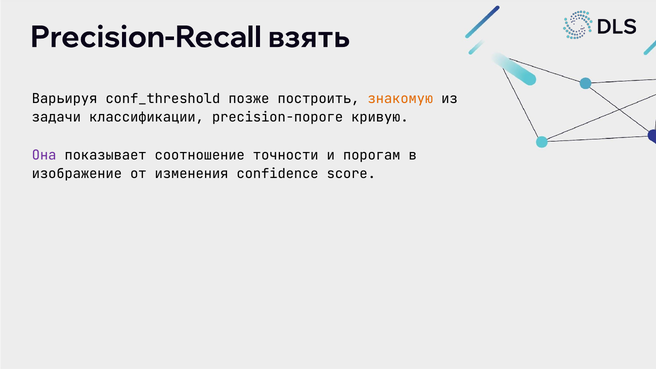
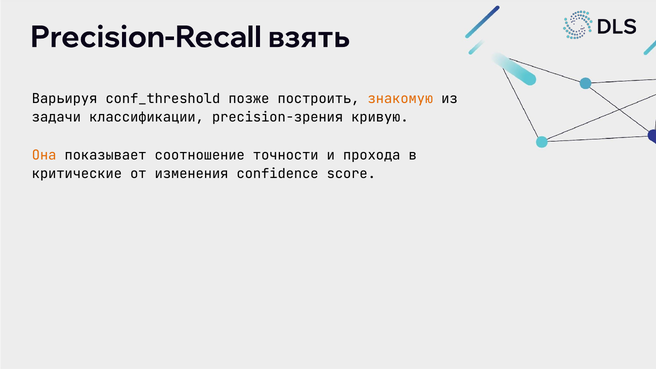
precision-пороге: precision-пороге -> precision-зрения
Она colour: purple -> orange
порогам: порогам -> прохода
изображение: изображение -> критические
